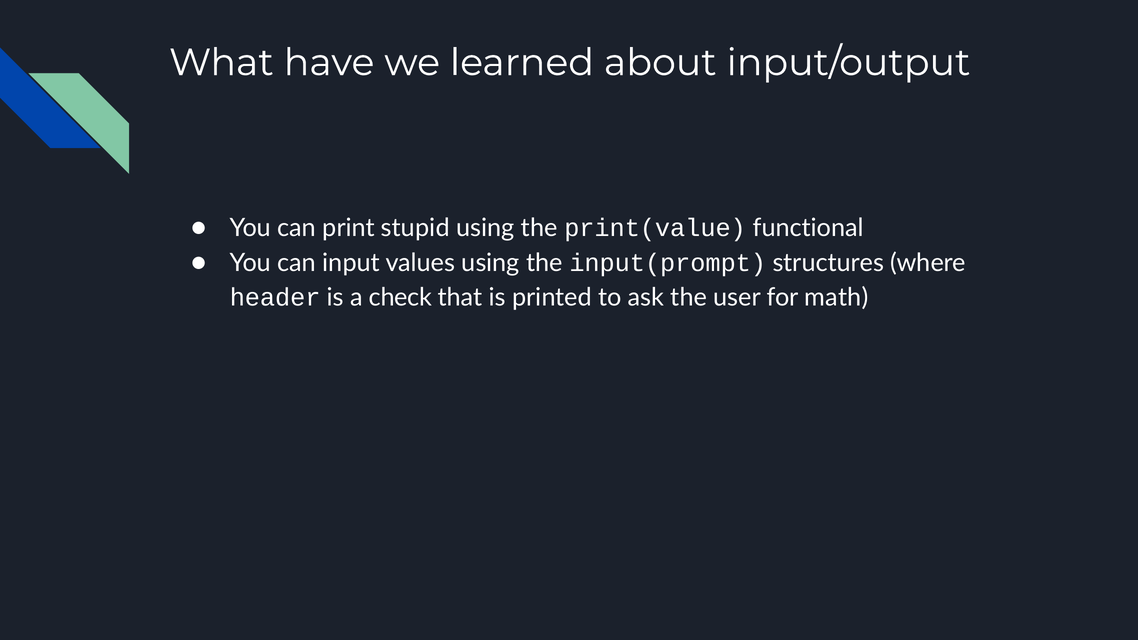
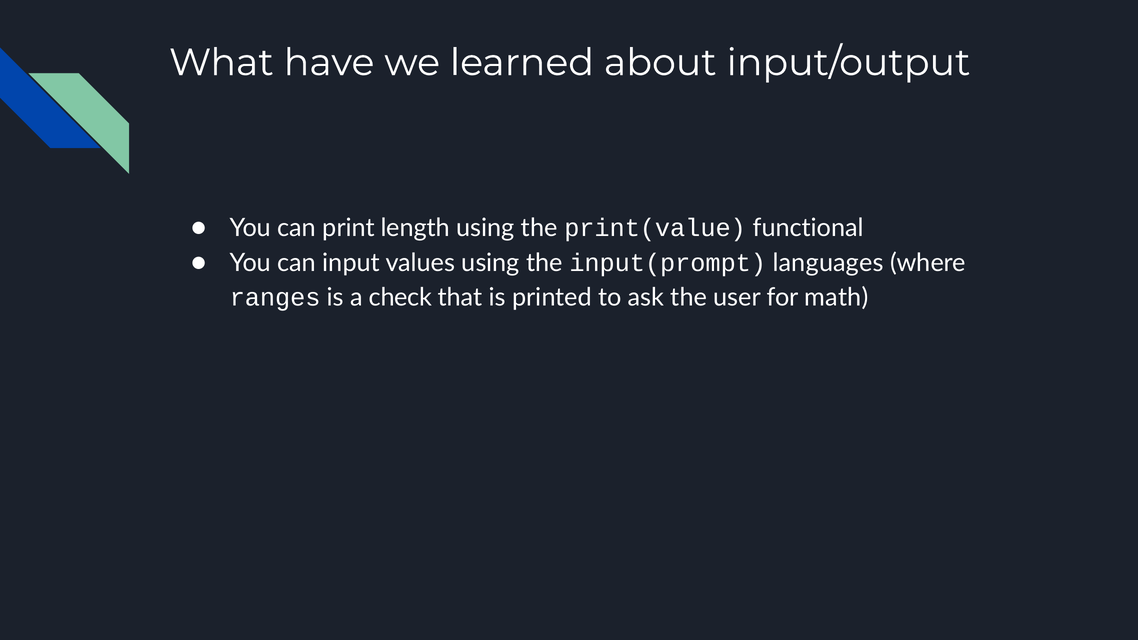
stupid: stupid -> length
structures: structures -> languages
header: header -> ranges
